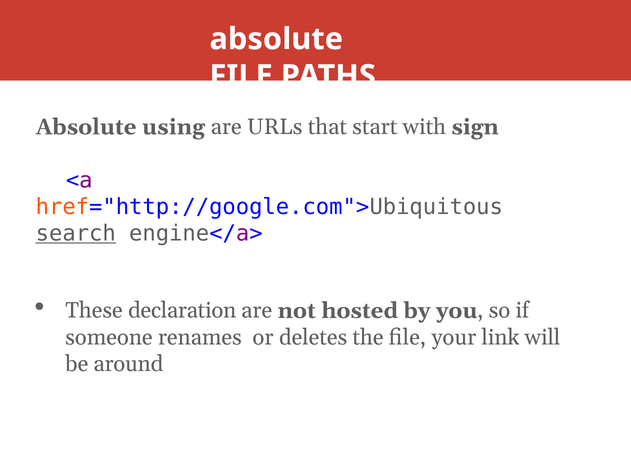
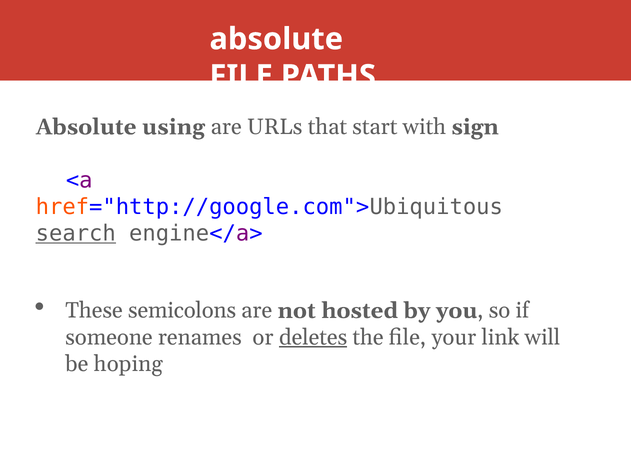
declaration: declaration -> semicolons
deletes underline: none -> present
around: around -> hoping
